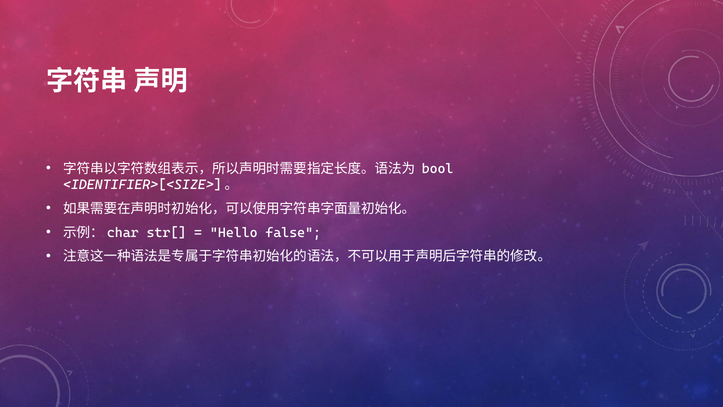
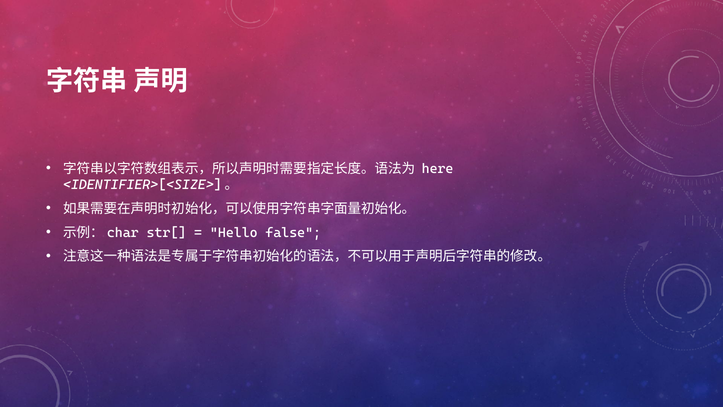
bool: bool -> here
